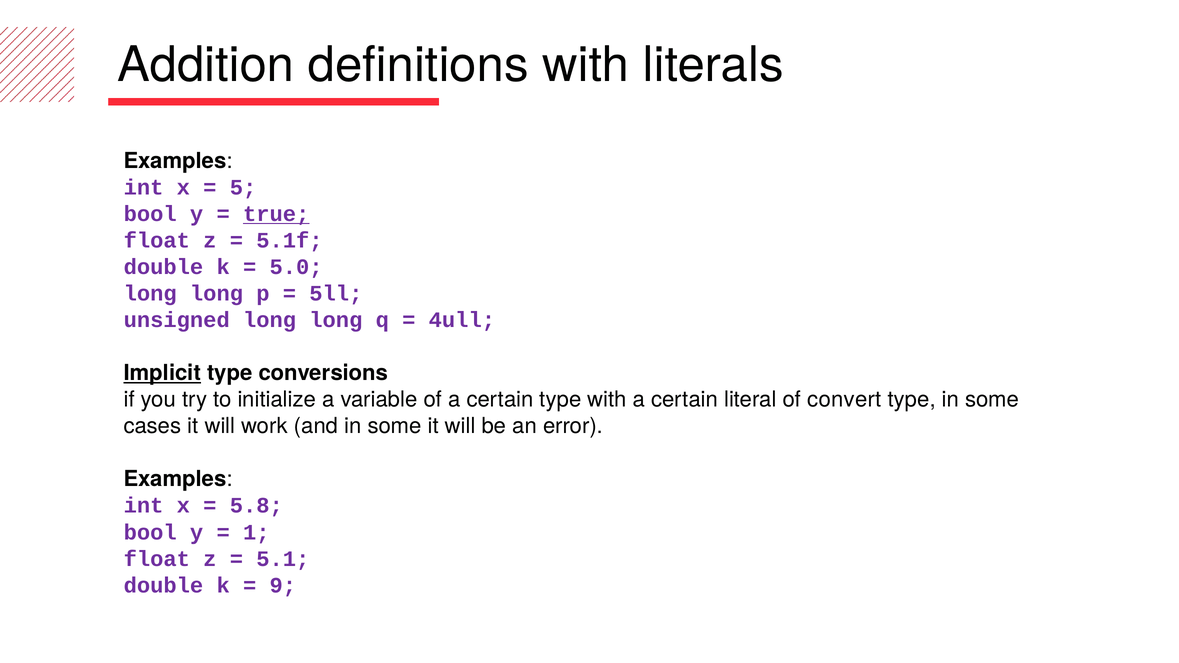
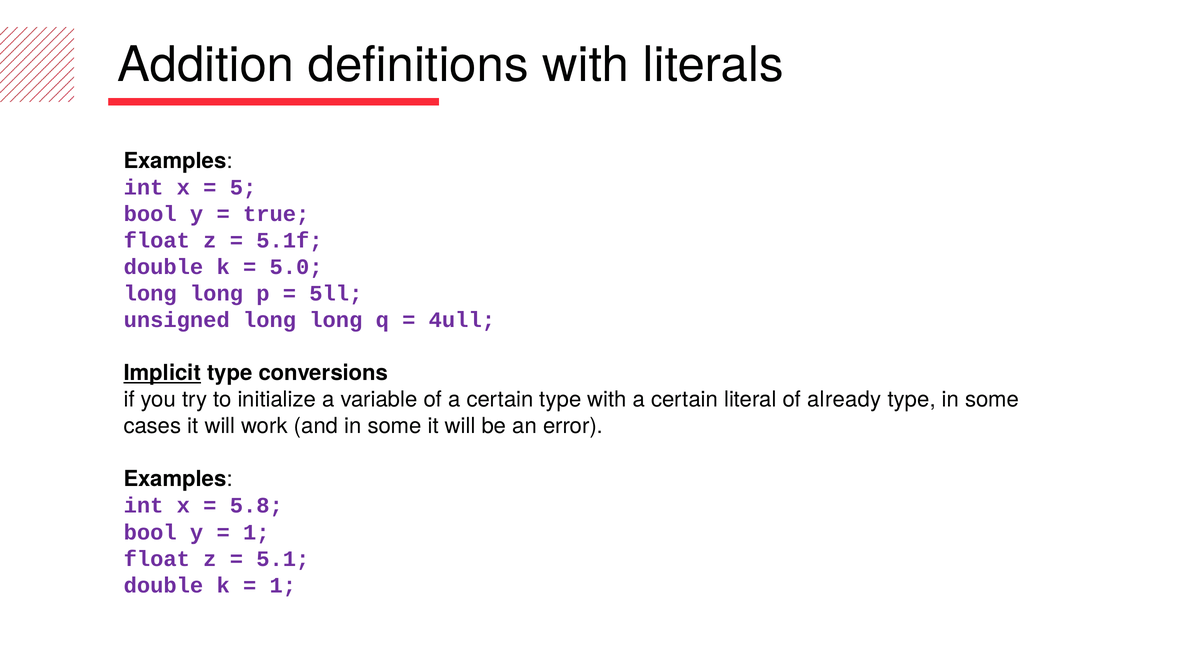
true underline: present -> none
convert: convert -> already
9 at (283, 585): 9 -> 1
